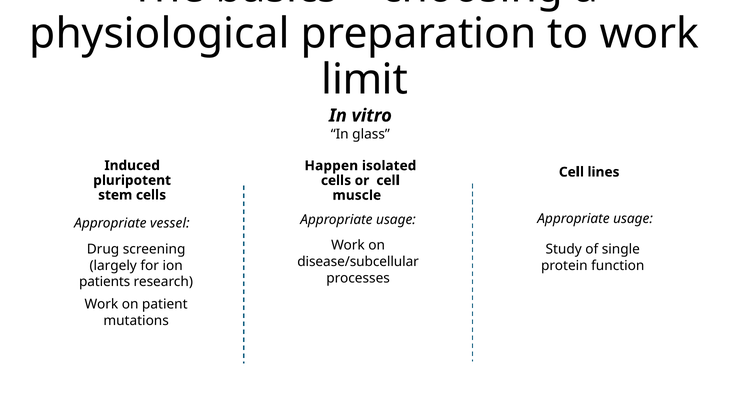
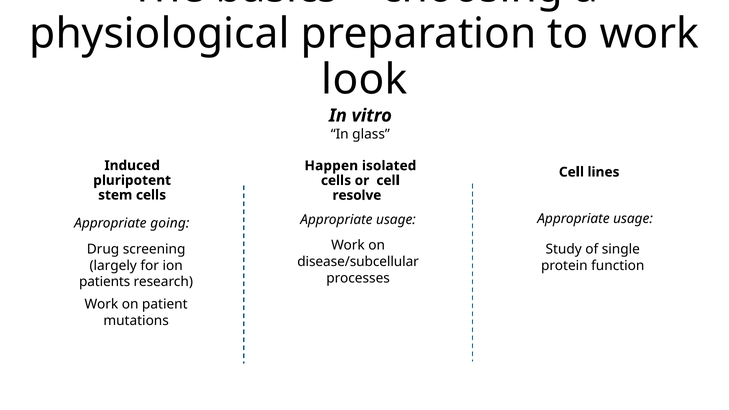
limit: limit -> look
muscle: muscle -> resolve
vessel: vessel -> going
